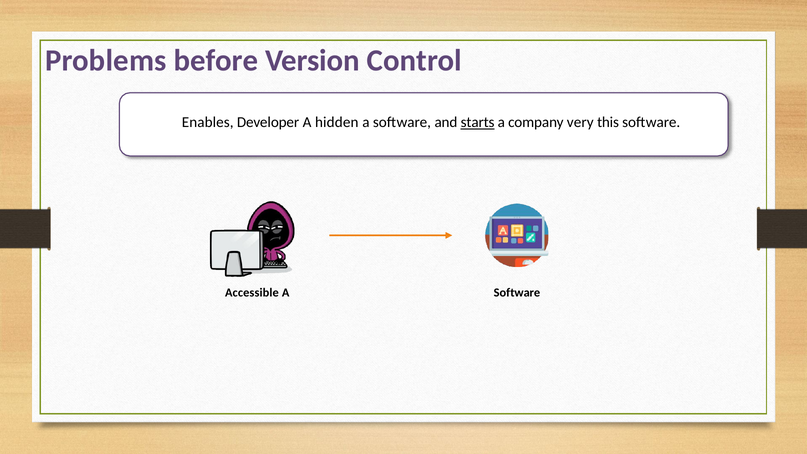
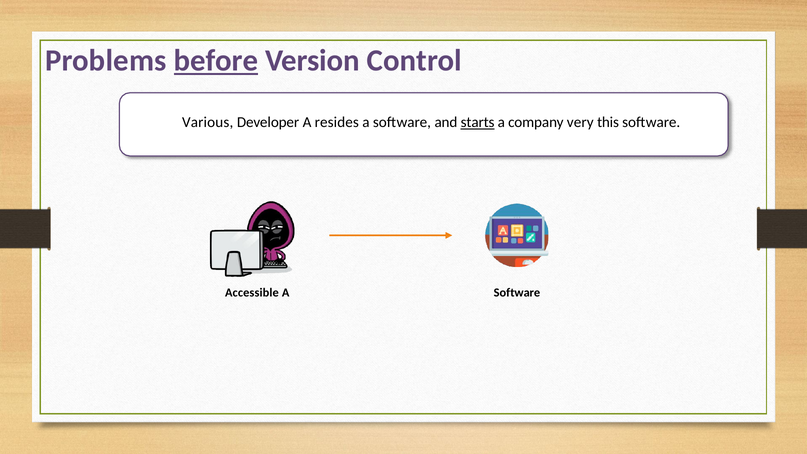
before underline: none -> present
Enables: Enables -> Various
hidden: hidden -> resides
